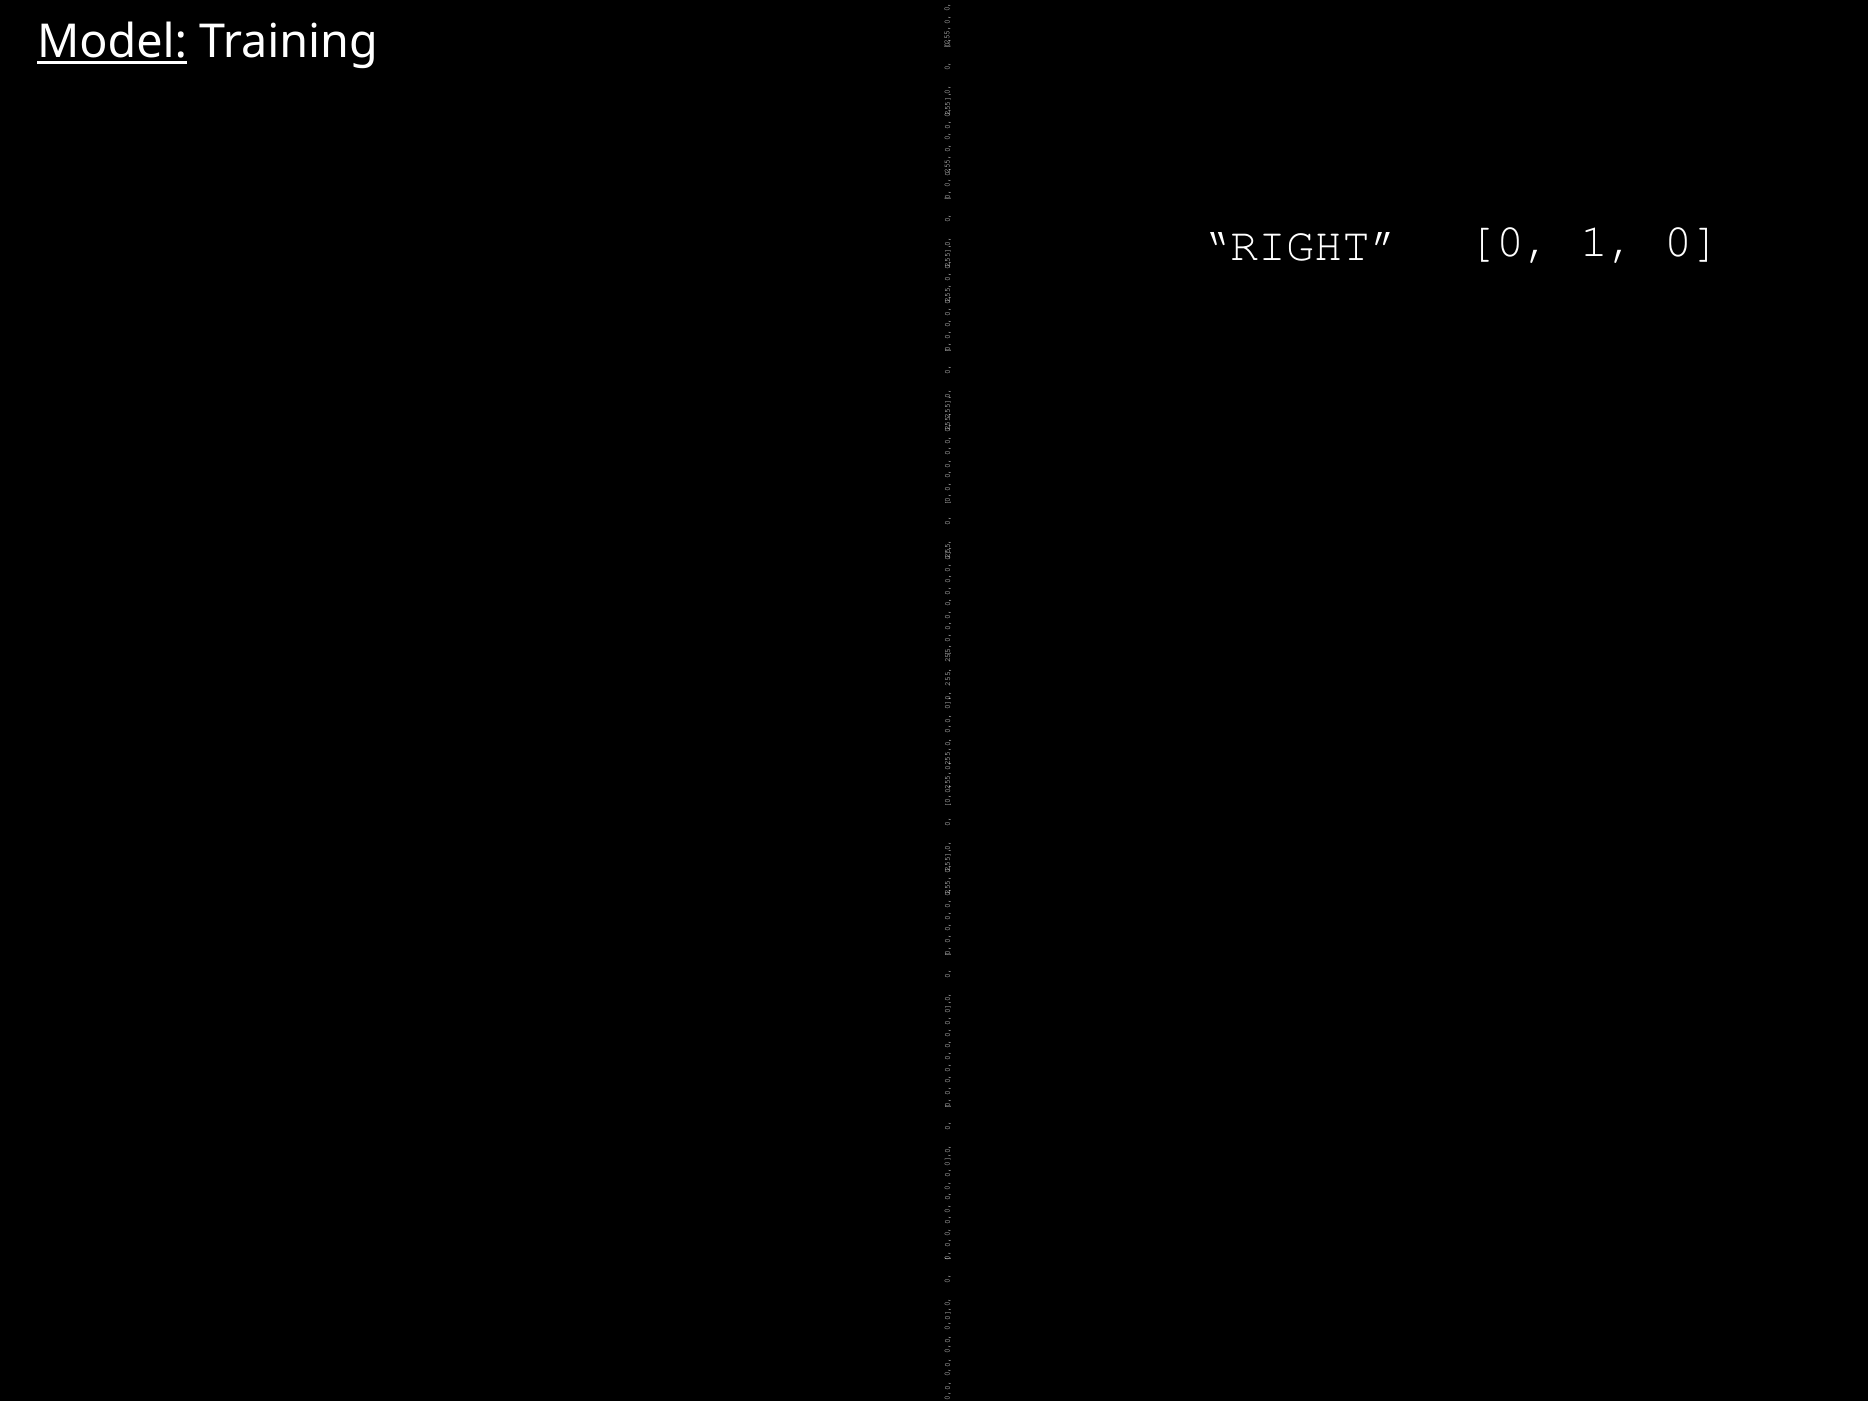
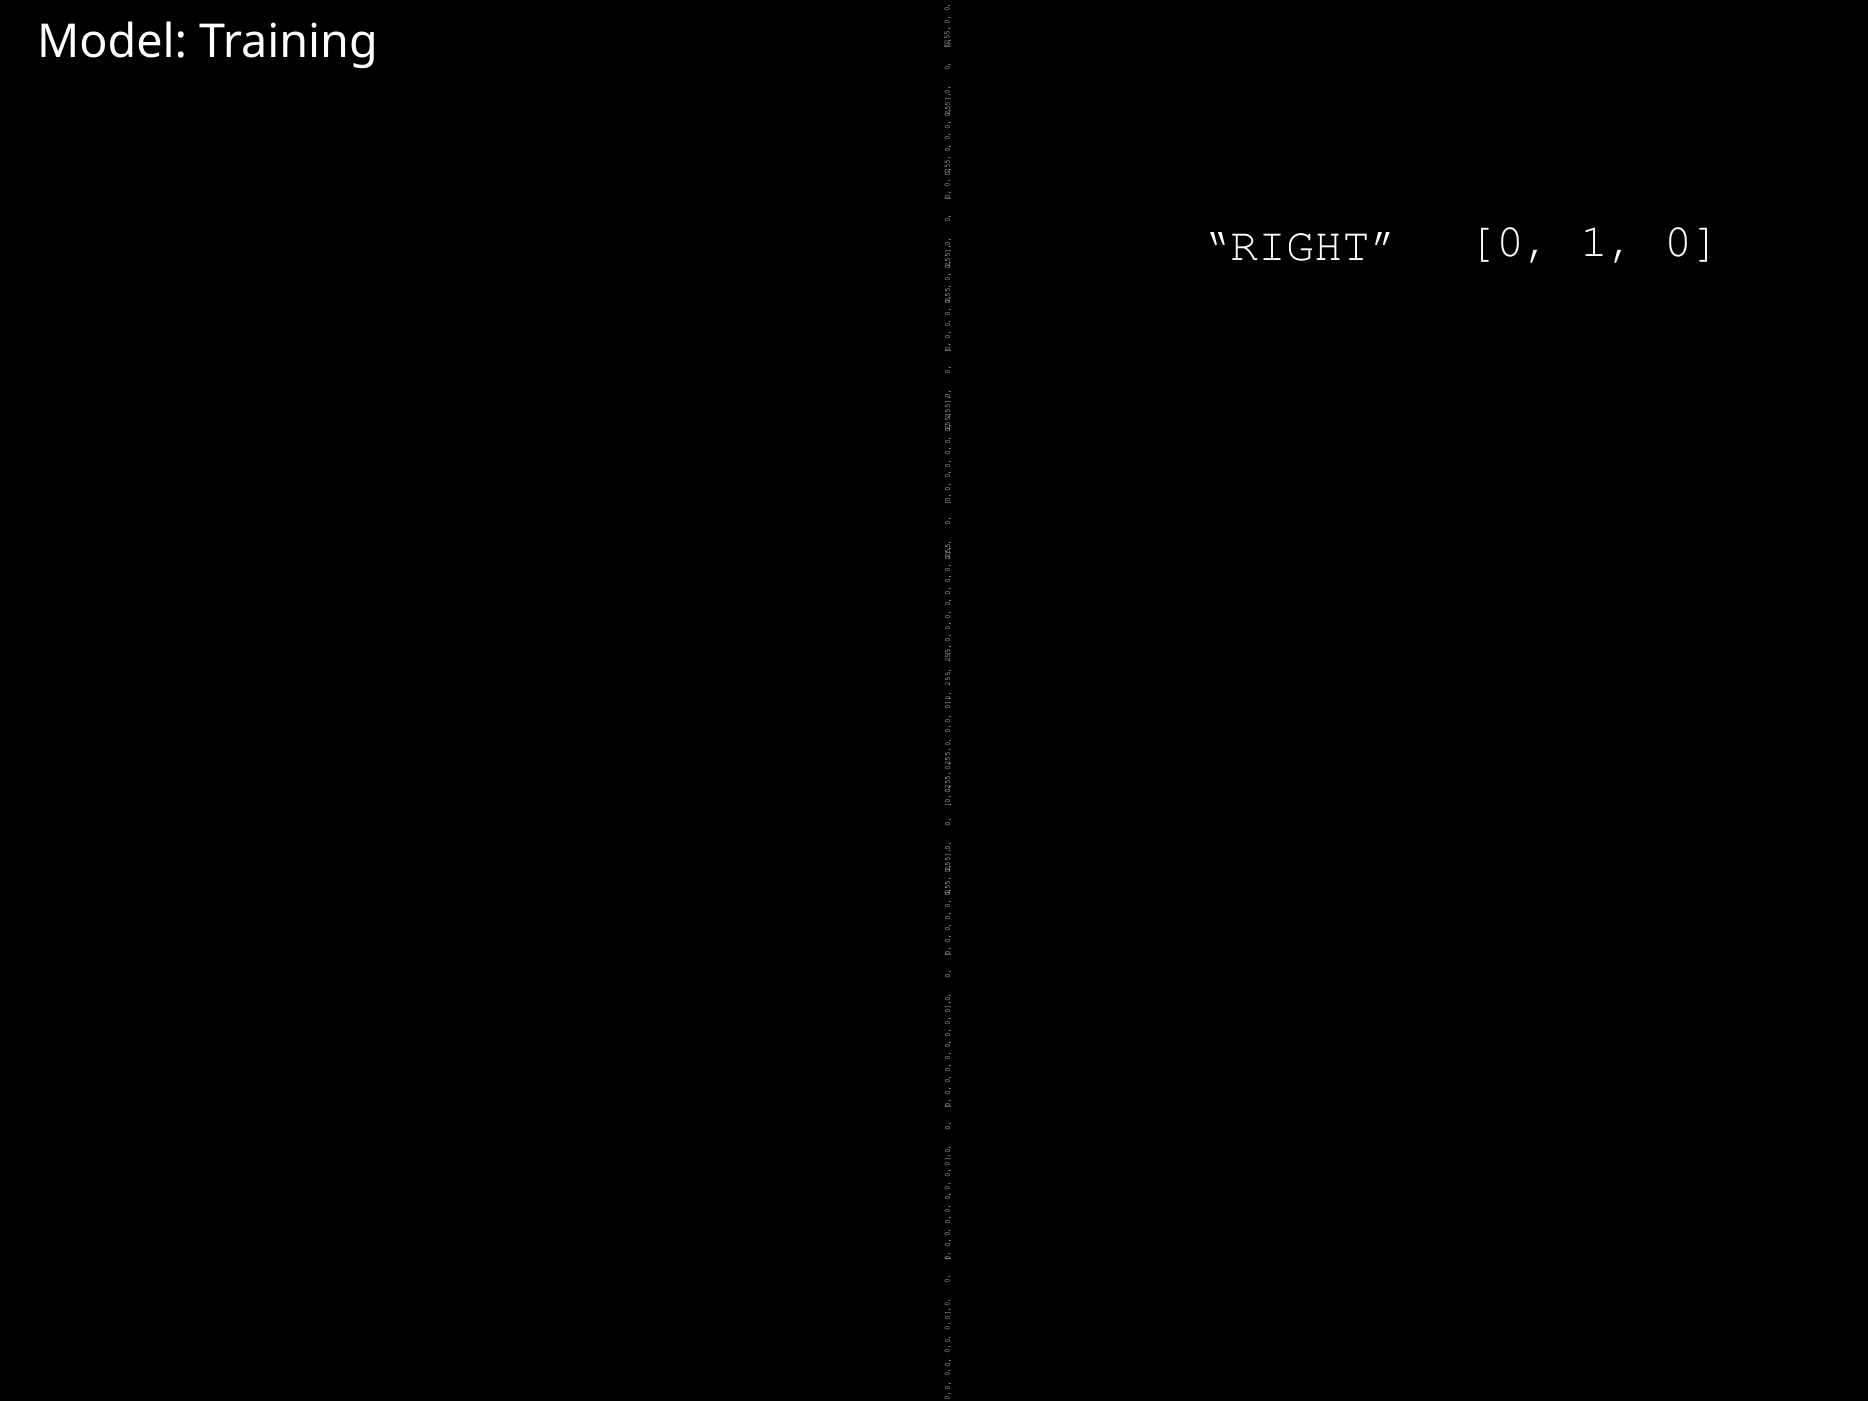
Model underline: present -> none
